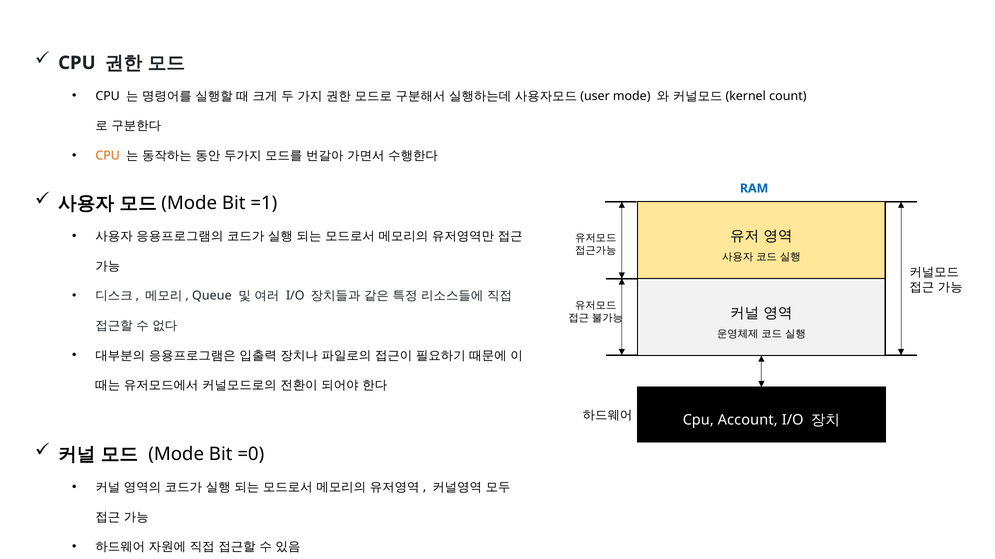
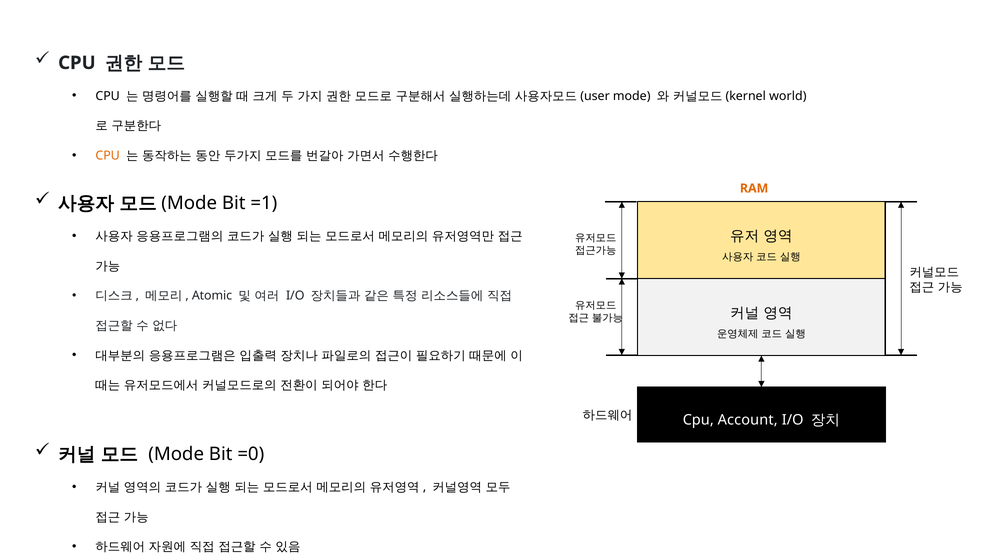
count: count -> world
RAM colour: blue -> orange
Queue: Queue -> Atomic
